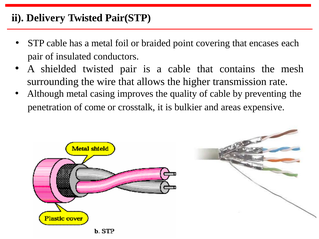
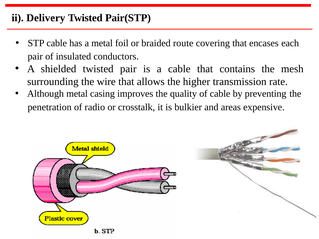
point: point -> route
come: come -> radio
